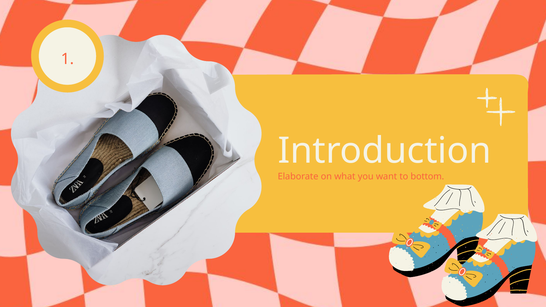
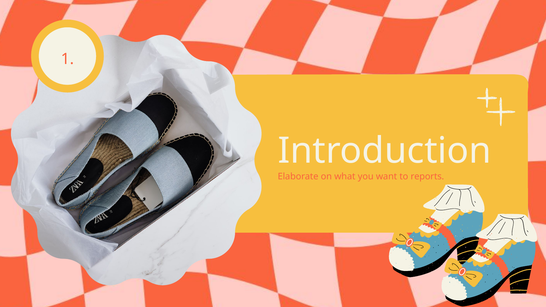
bottom: bottom -> reports
